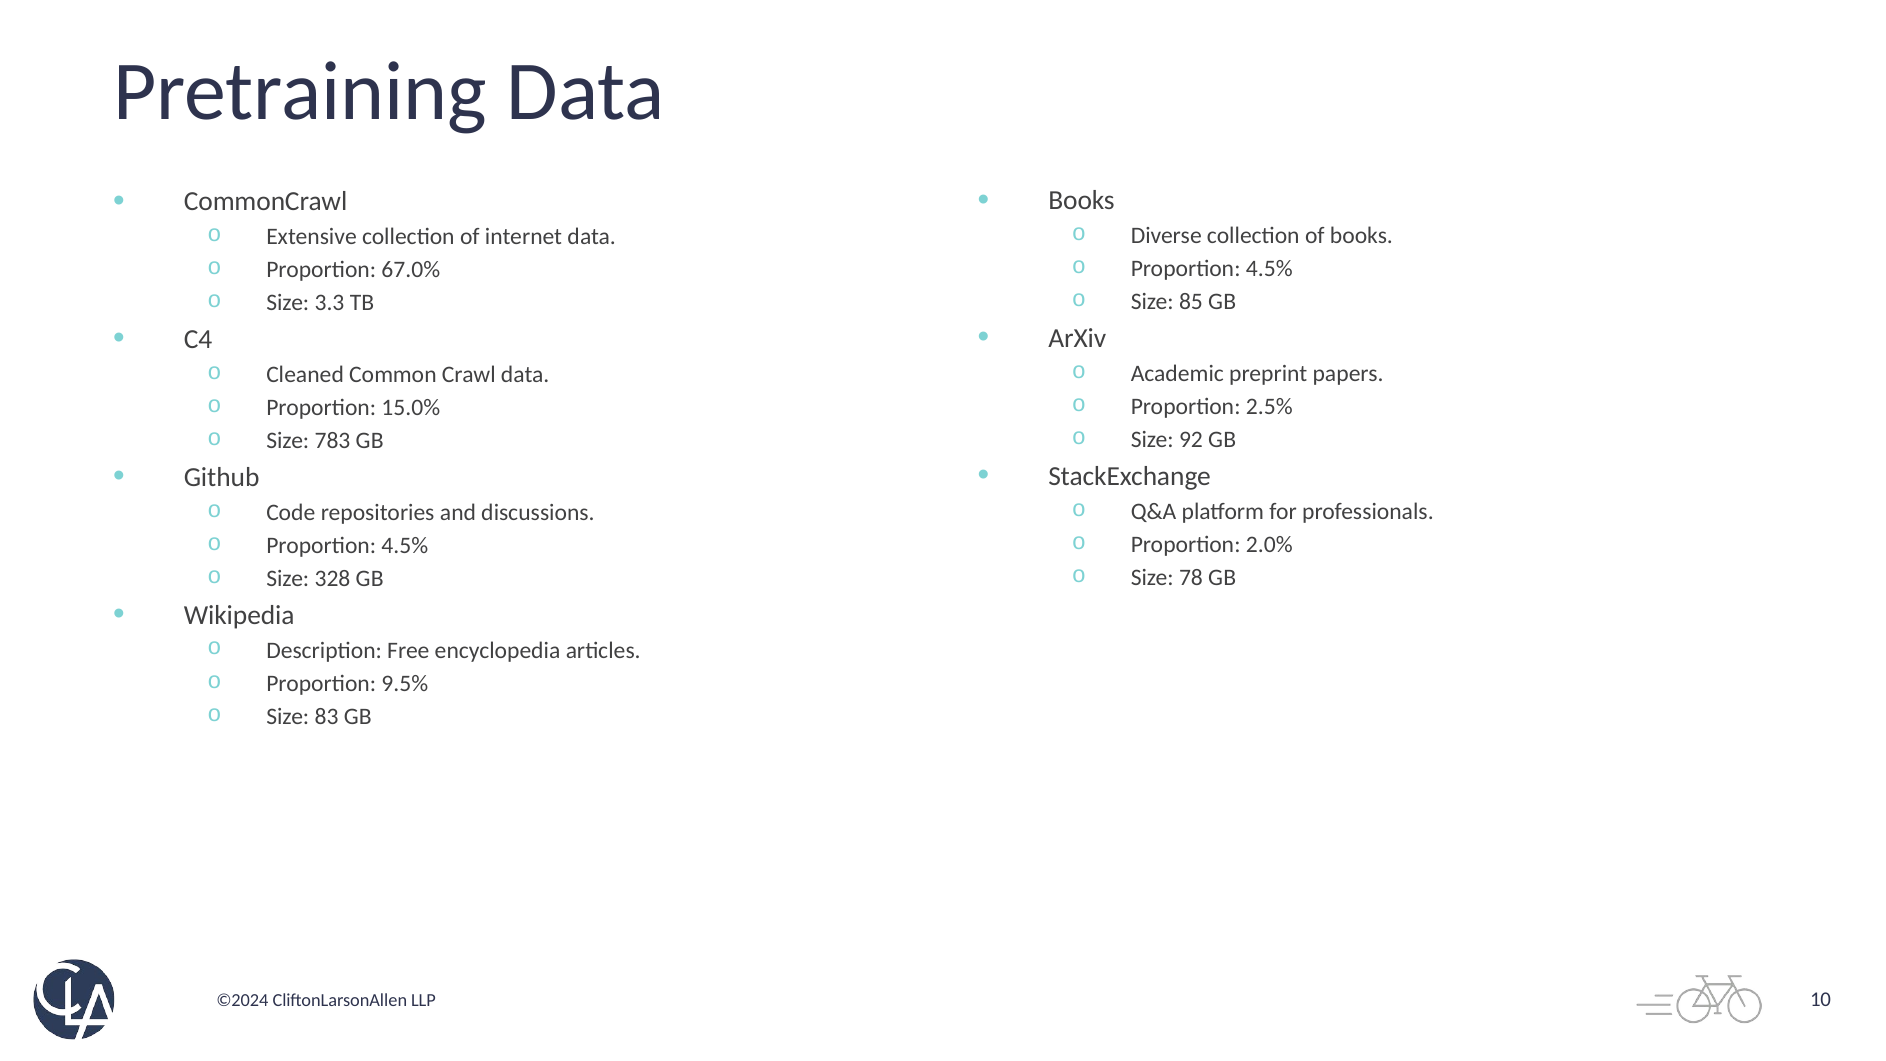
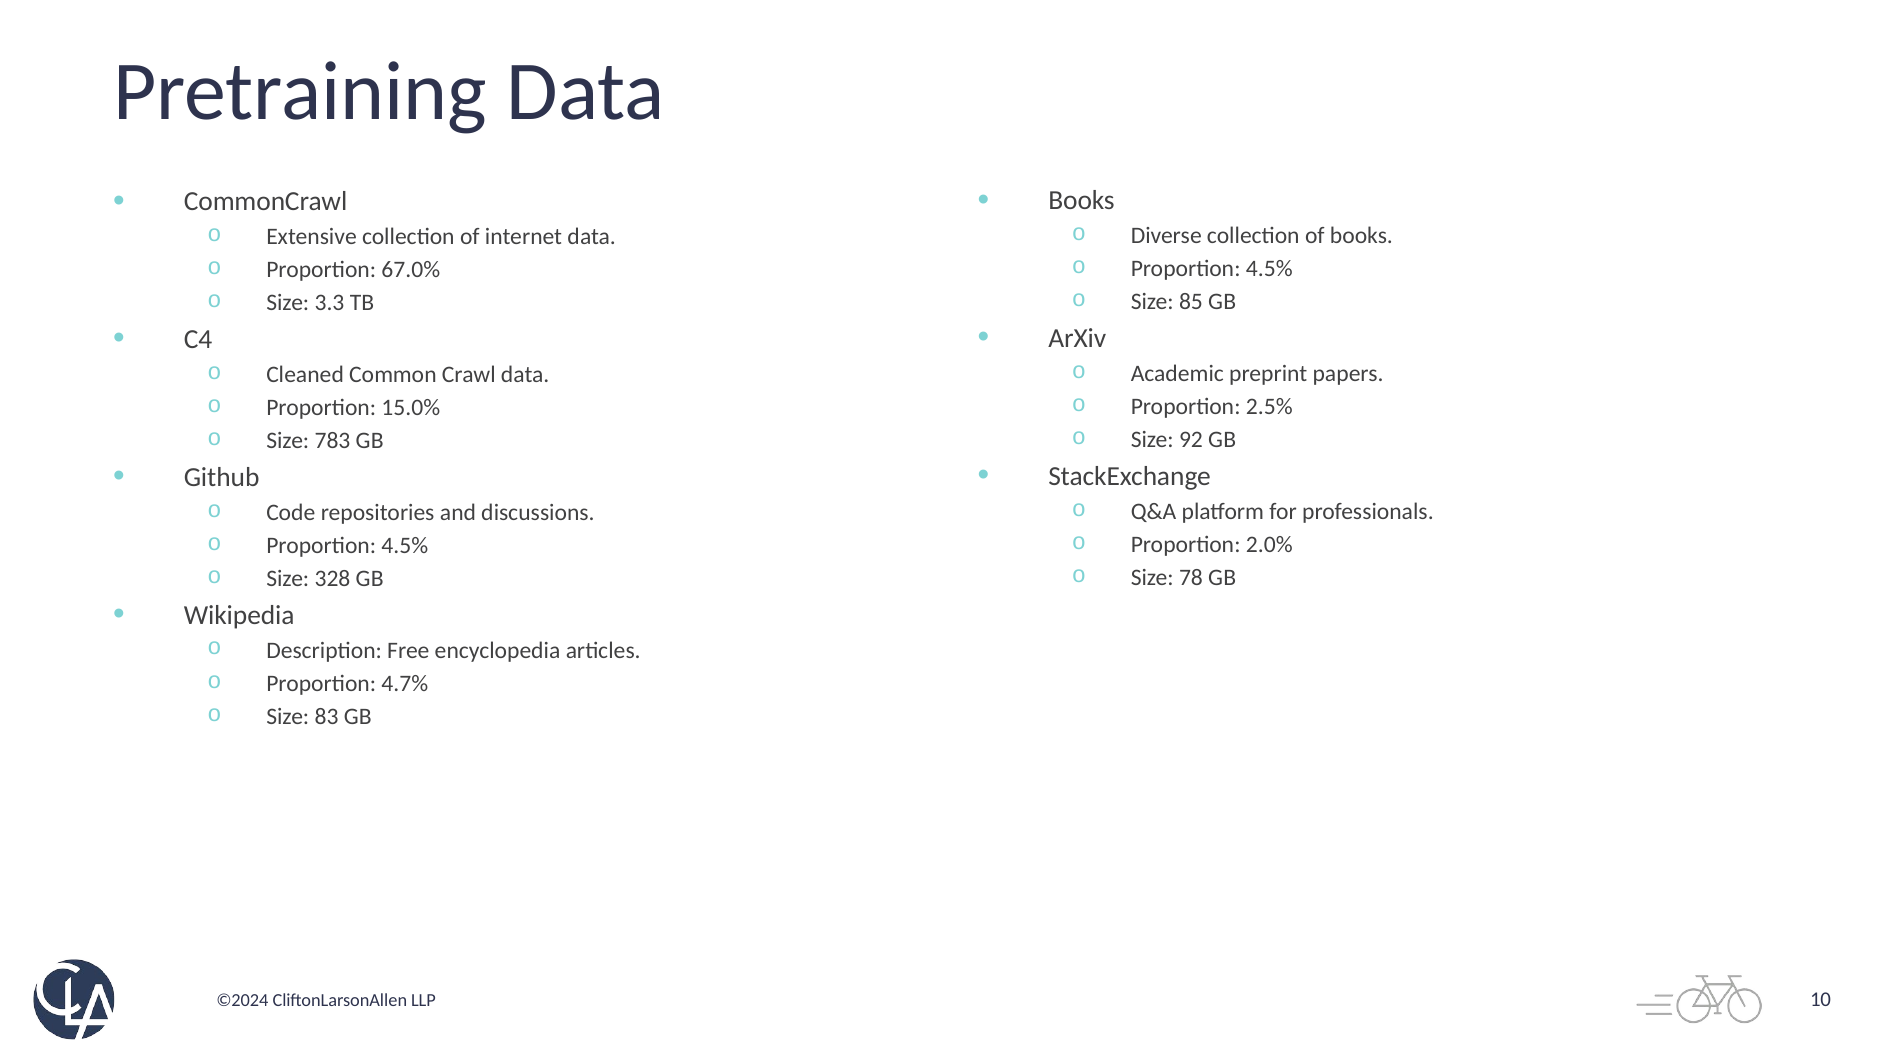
9.5%: 9.5% -> 4.7%
